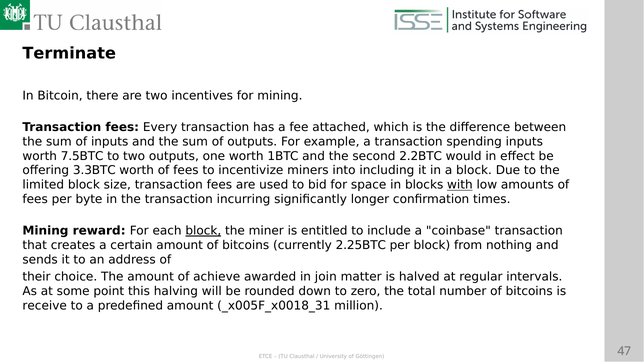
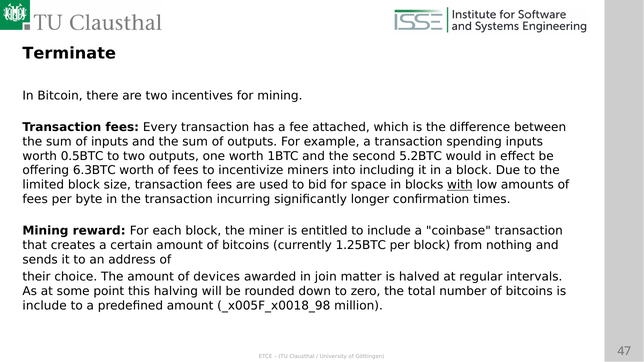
7.5BTC: 7.5BTC -> 0.5BTC
2.2BTC: 2.2BTC -> 5.2BTC
3.3BTC: 3.3BTC -> 6.3BTC
block at (203, 231) underline: present -> none
2.25BTC: 2.25BTC -> 1.25BTC
achieve: achieve -> devices
receive at (45, 306): receive -> include
_x005F_x0018_31: _x005F_x0018_31 -> _x005F_x0018_98
